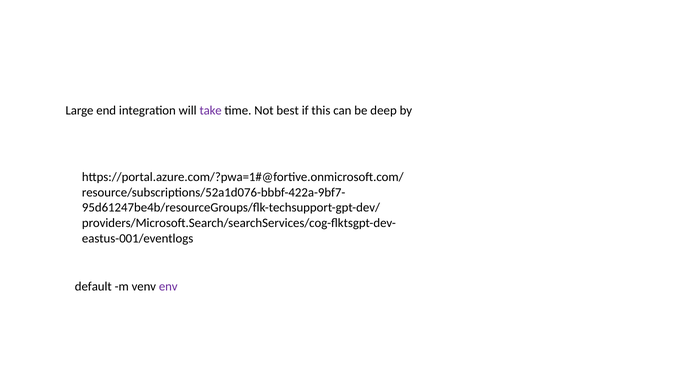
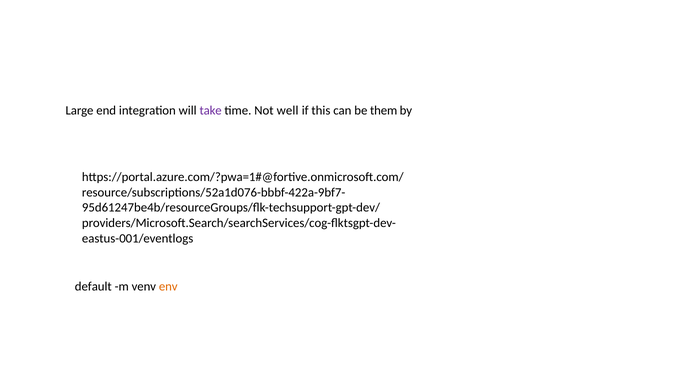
best: best -> well
deep: deep -> them
env colour: purple -> orange
